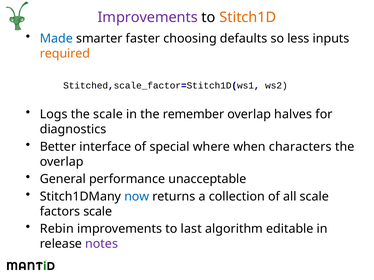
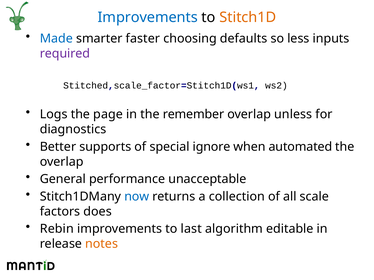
Improvements at (148, 17) colour: purple -> blue
required colour: orange -> purple
the scale: scale -> page
halves: halves -> unless
interface: interface -> supports
where: where -> ignore
characters: characters -> automated
factors scale: scale -> does
notes colour: purple -> orange
